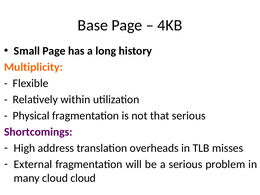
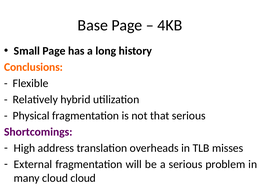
Multiplicity: Multiplicity -> Conclusions
within: within -> hybrid
